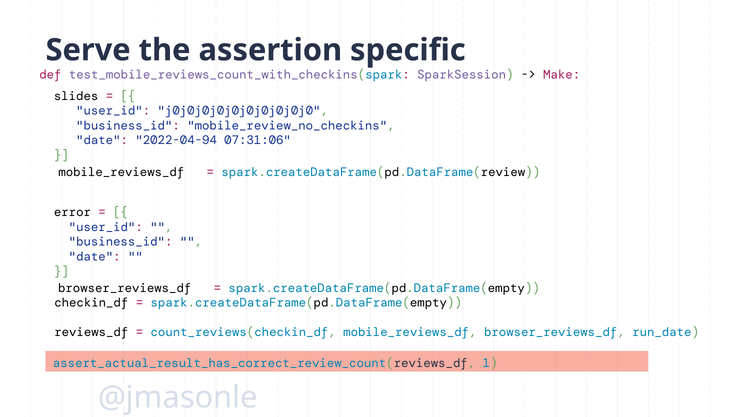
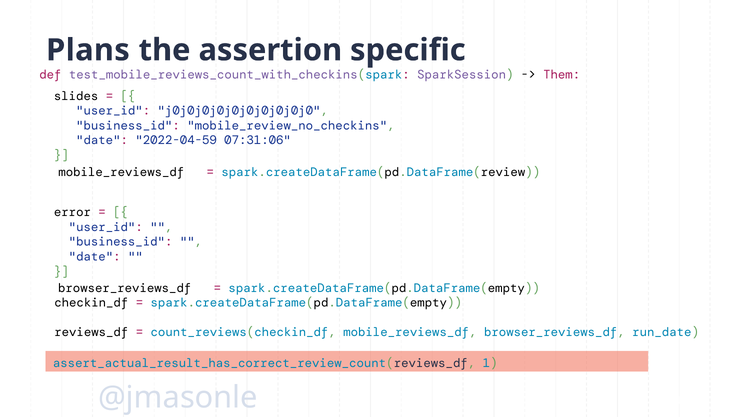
Serve: Serve -> Plans
Make: Make -> Them
2022-04-94: 2022-04-94 -> 2022-04-59
